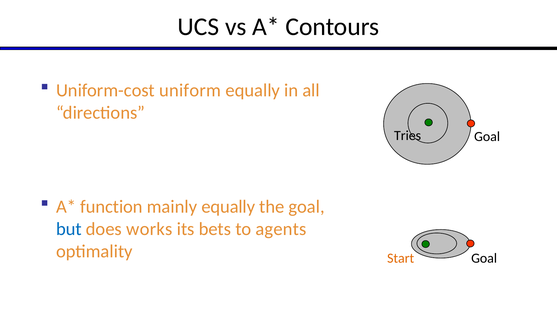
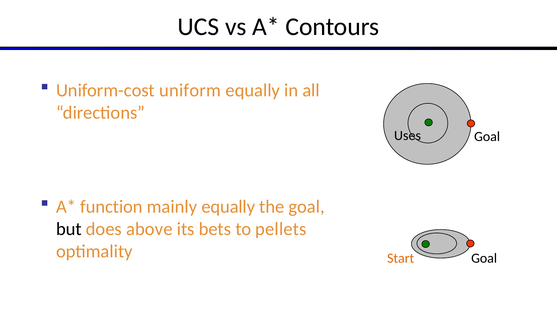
Tries: Tries -> Uses
but colour: blue -> black
works: works -> above
agents: agents -> pellets
